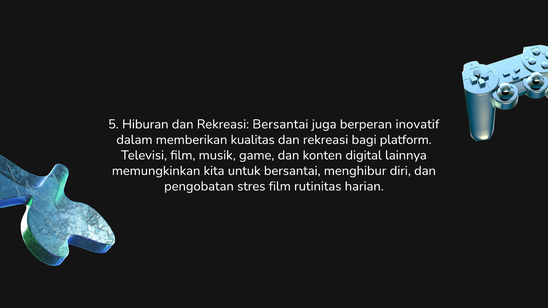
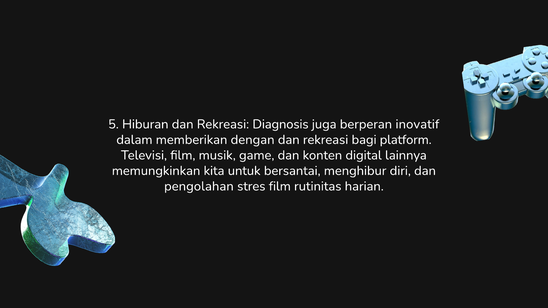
Rekreasi Bersantai: Bersantai -> Diagnosis
kualitas: kualitas -> dengan
pengobatan: pengobatan -> pengolahan
